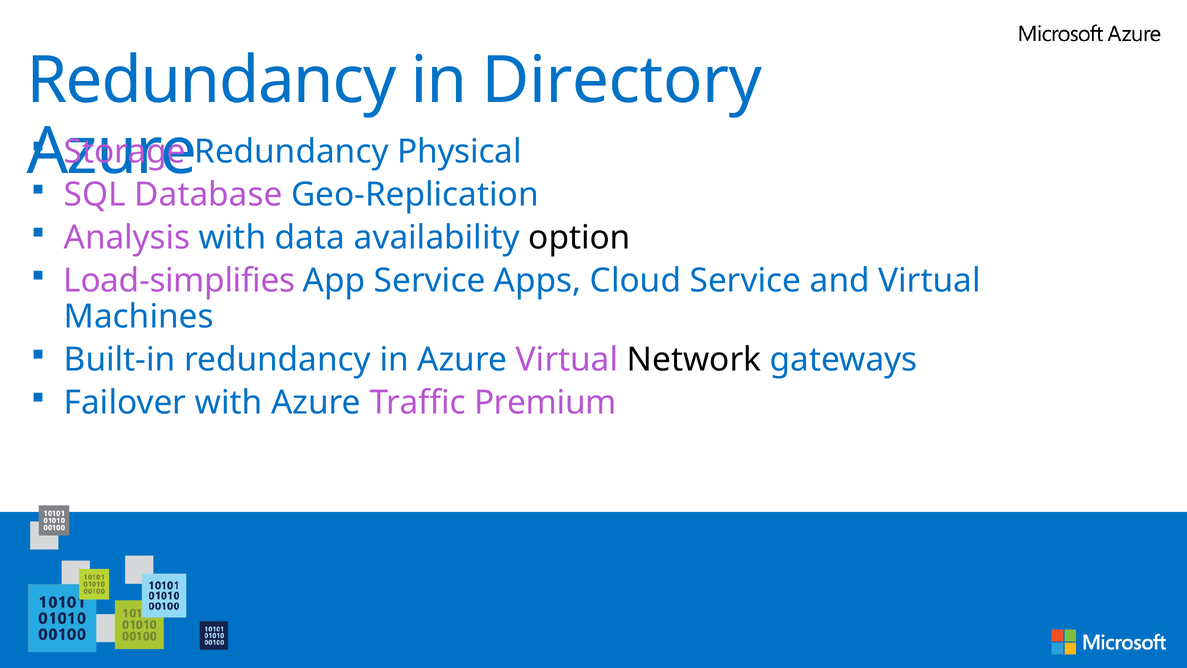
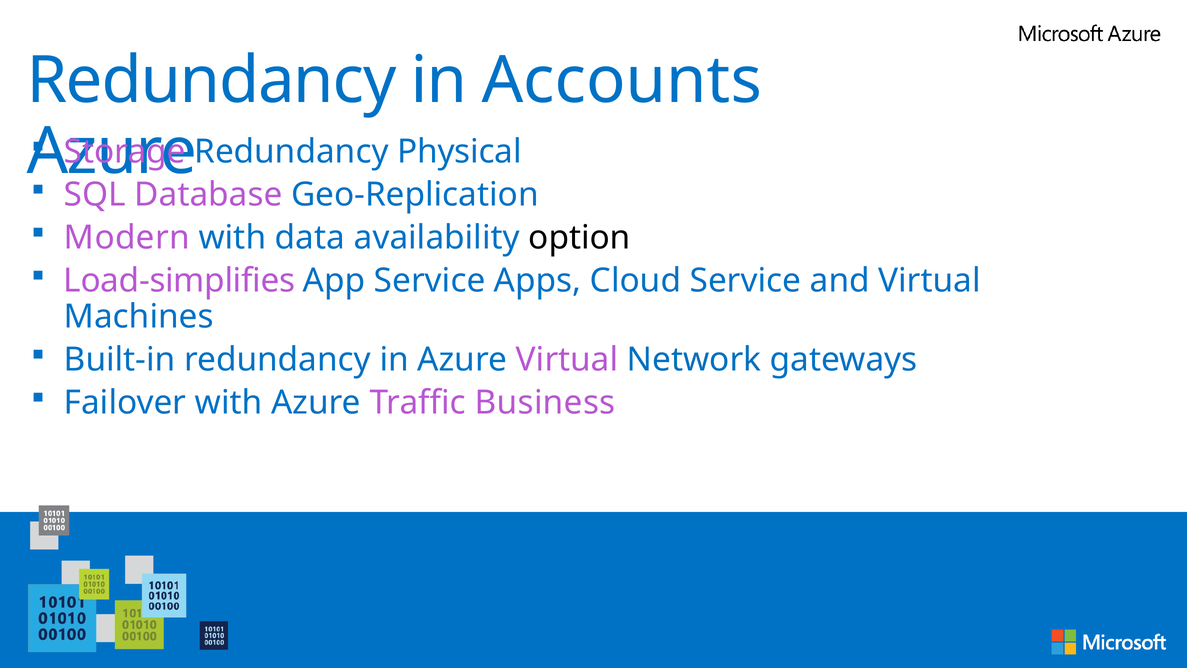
Directory: Directory -> Accounts
Analysis: Analysis -> Modern
Network colour: black -> blue
Premium: Premium -> Business
